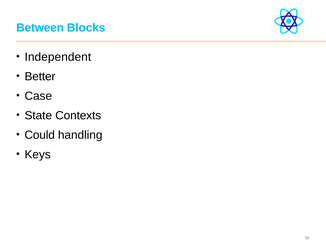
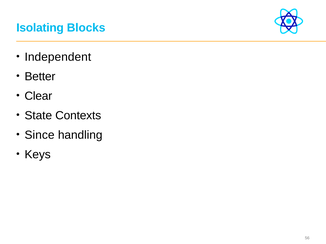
Between: Between -> Isolating
Case: Case -> Clear
Could: Could -> Since
